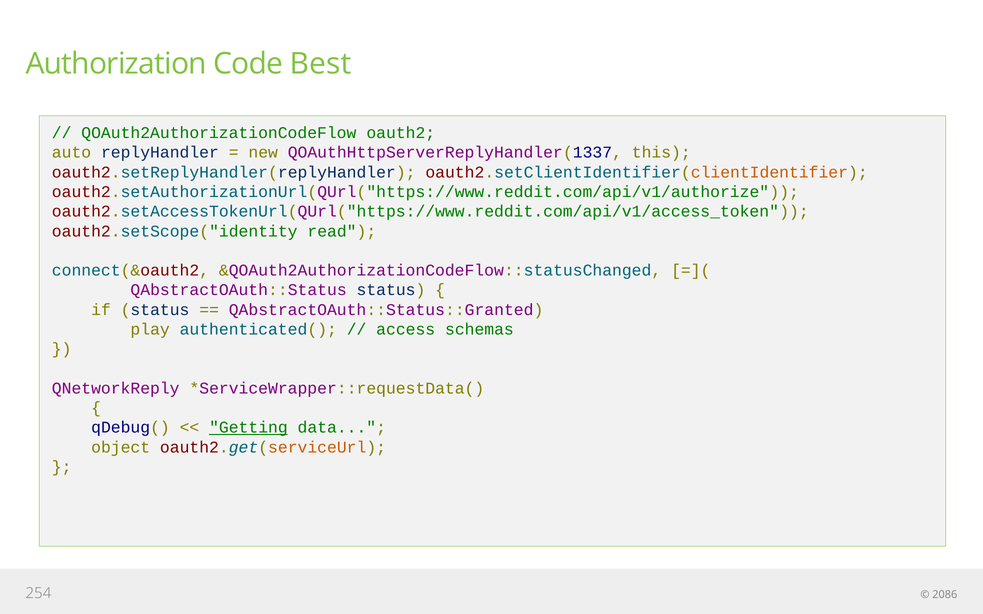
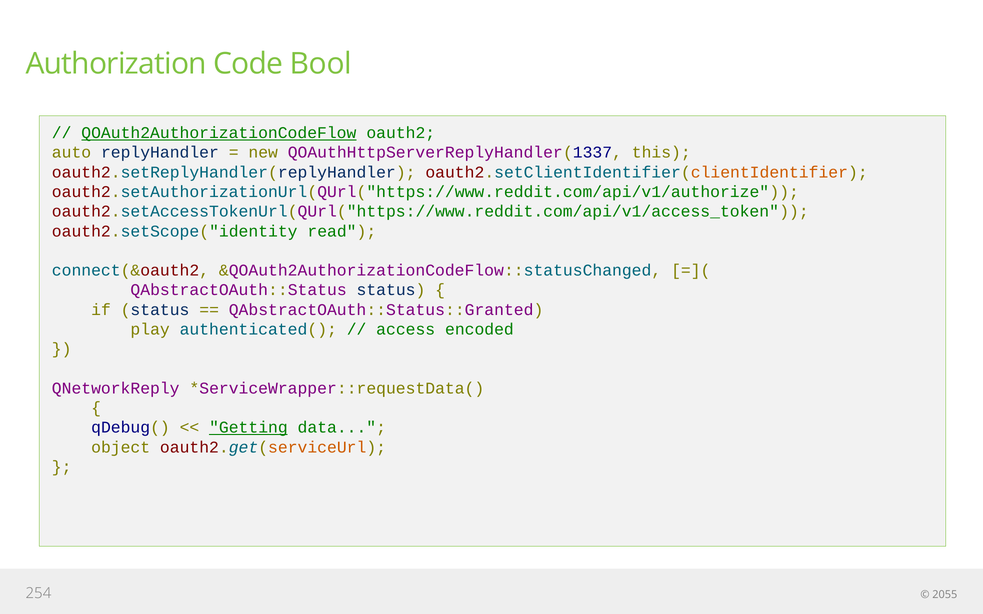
Best: Best -> Bool
QOAuth2AuthorizationCodeFlow underline: none -> present
schemas: schemas -> encoded
2086: 2086 -> 2055
